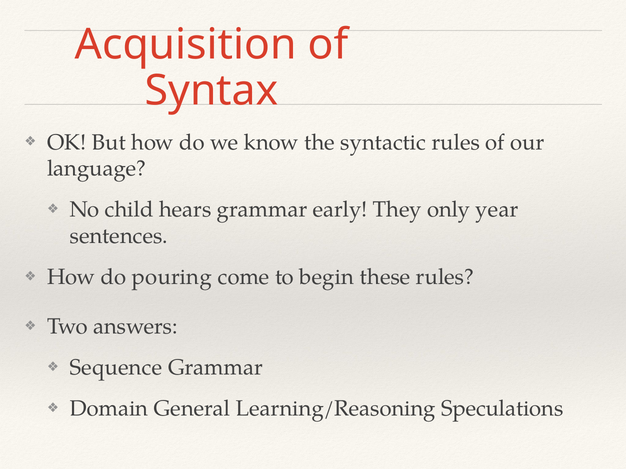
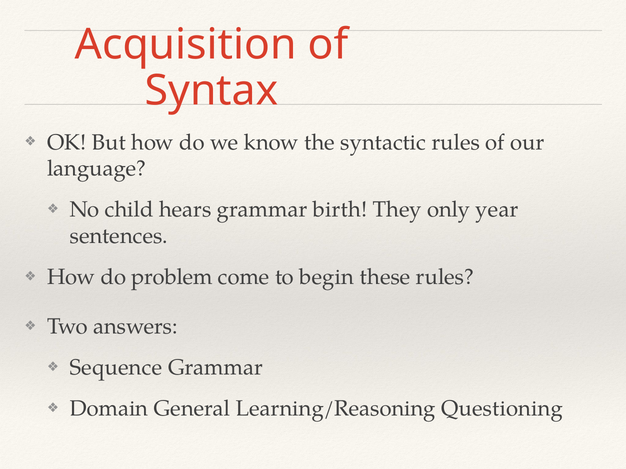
early: early -> birth
pouring: pouring -> problem
Speculations: Speculations -> Questioning
